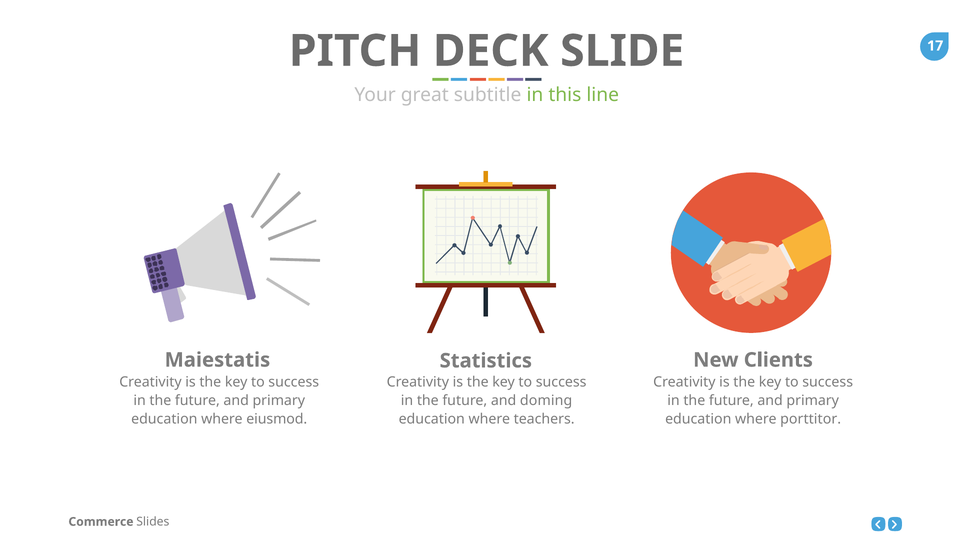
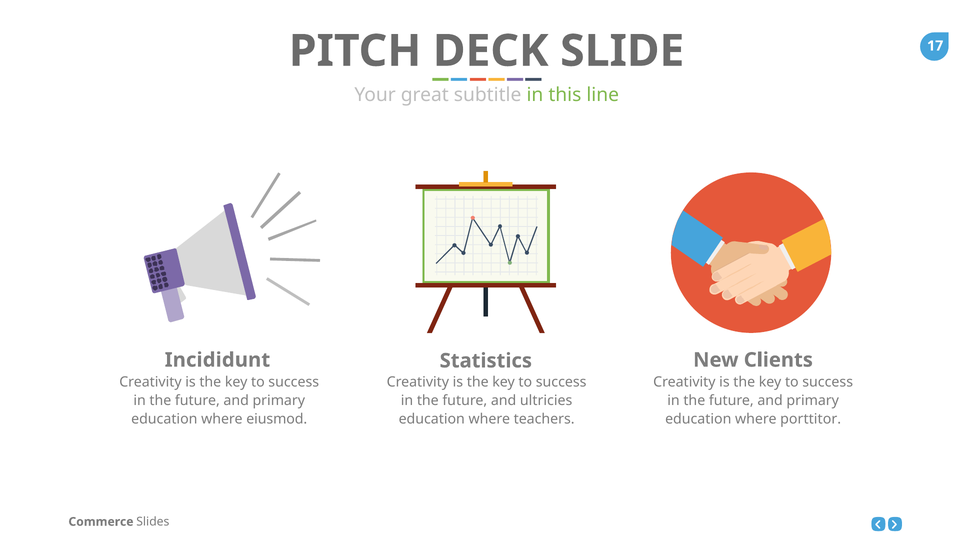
Maiestatis: Maiestatis -> Incididunt
doming: doming -> ultricies
